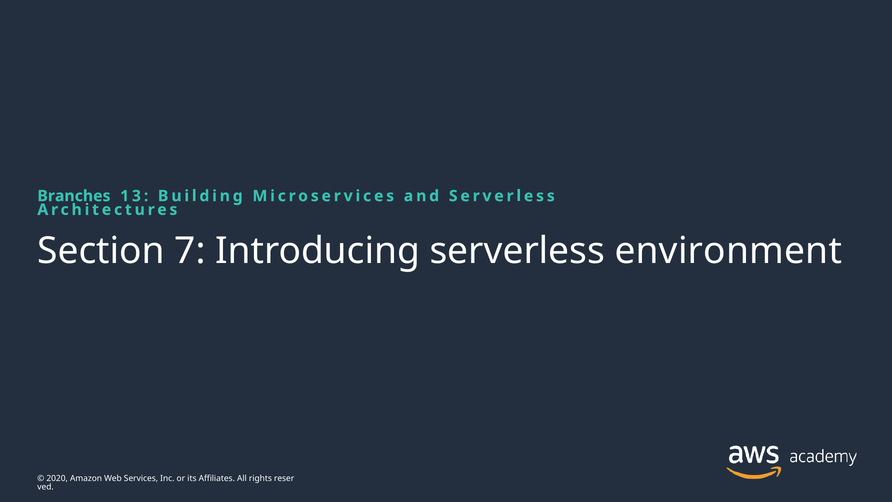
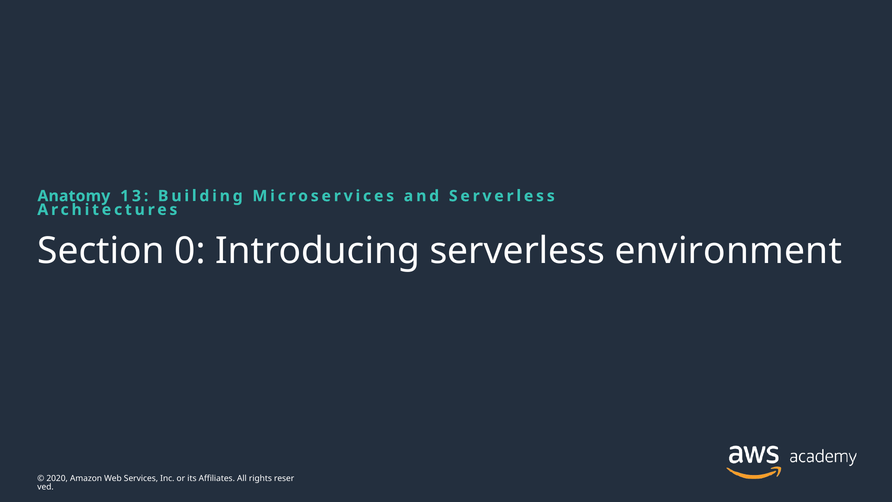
Branches: Branches -> Anatomy
7: 7 -> 0
